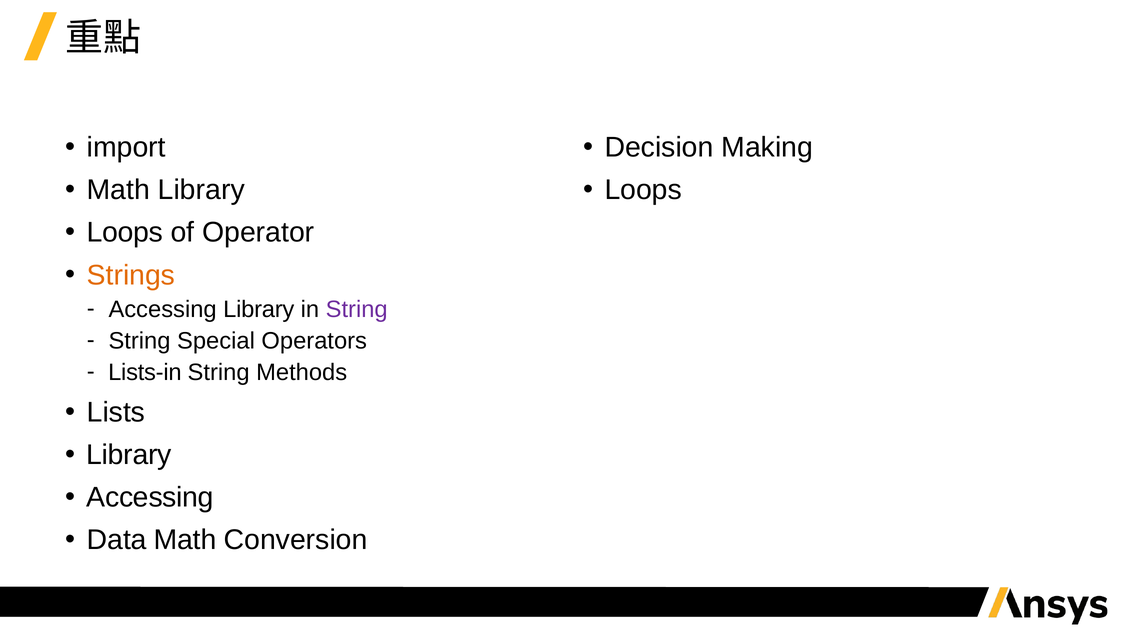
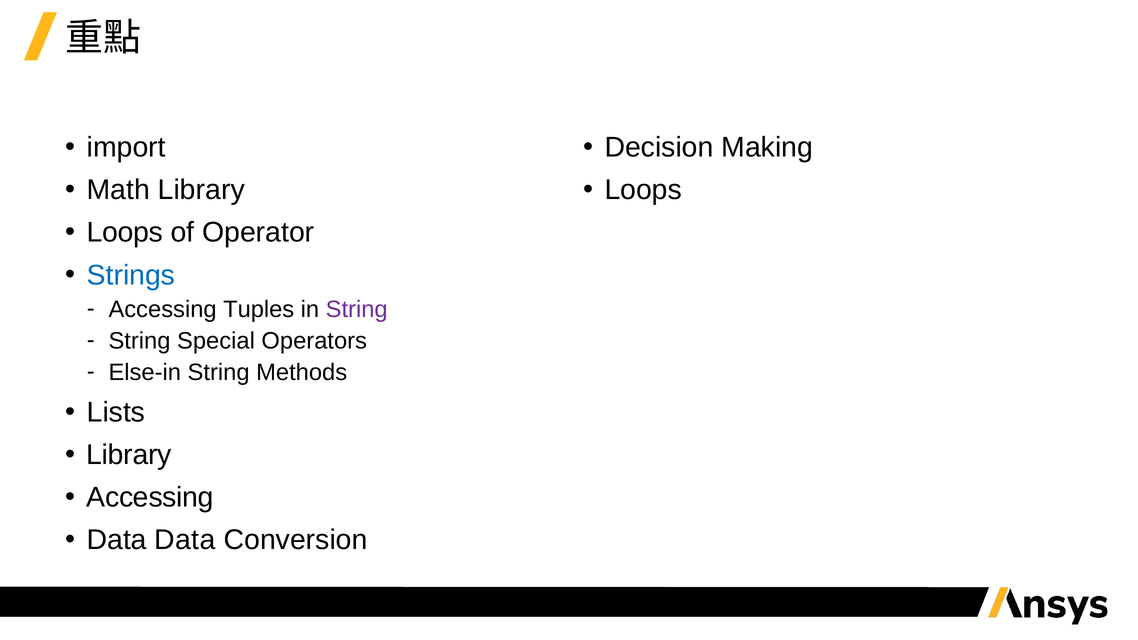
Strings colour: orange -> blue
Accessing Library: Library -> Tuples
Lists-in: Lists-in -> Else-in
Data Math: Math -> Data
